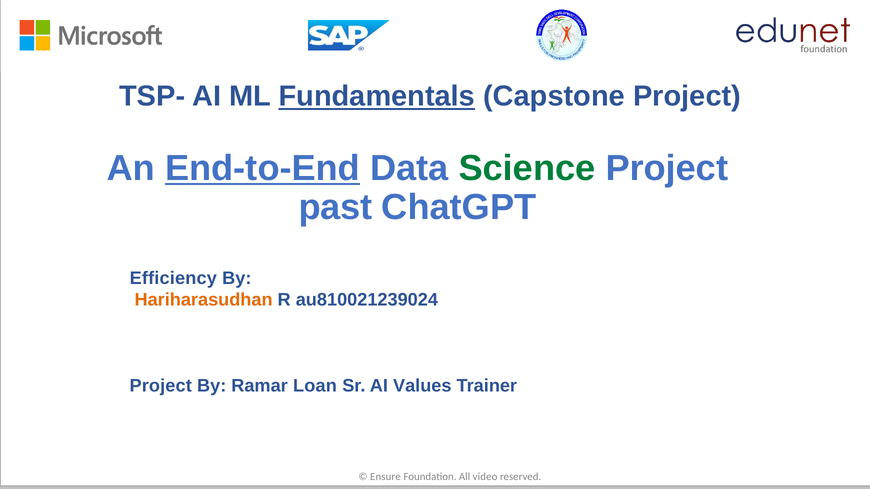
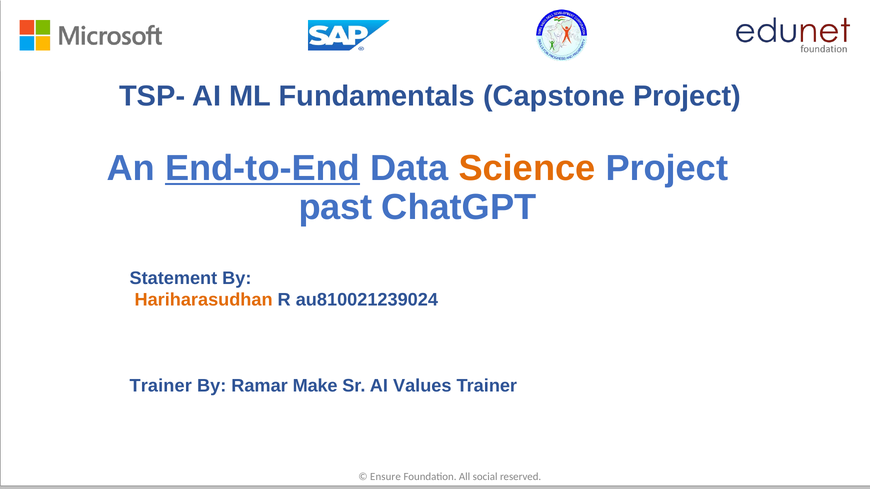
Fundamentals underline: present -> none
Science colour: green -> orange
Efficiency: Efficiency -> Statement
Project at (161, 386): Project -> Trainer
Loan: Loan -> Make
video: video -> social
